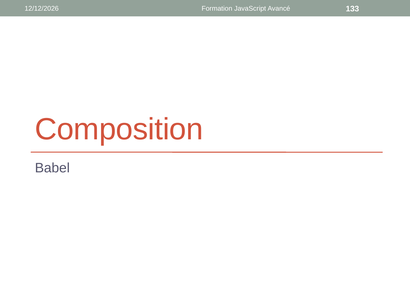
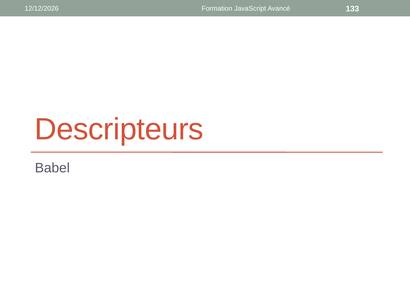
Composition: Composition -> Descripteurs
